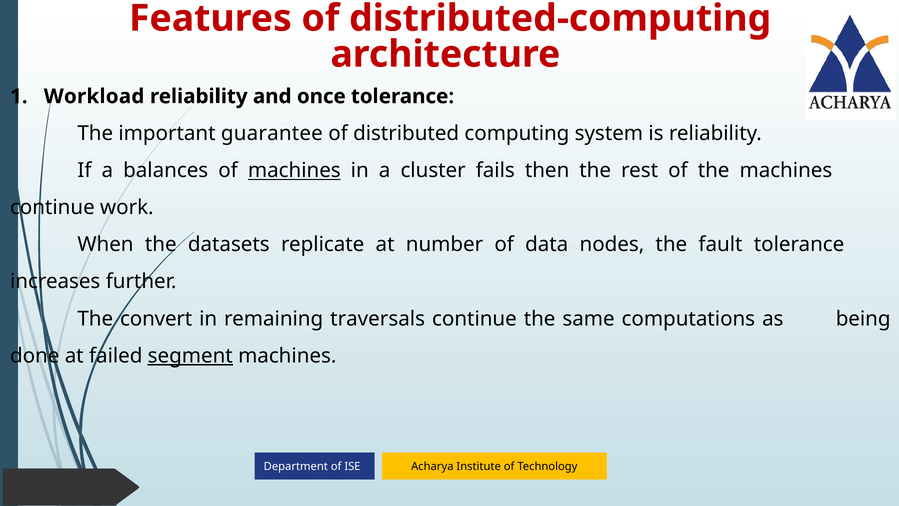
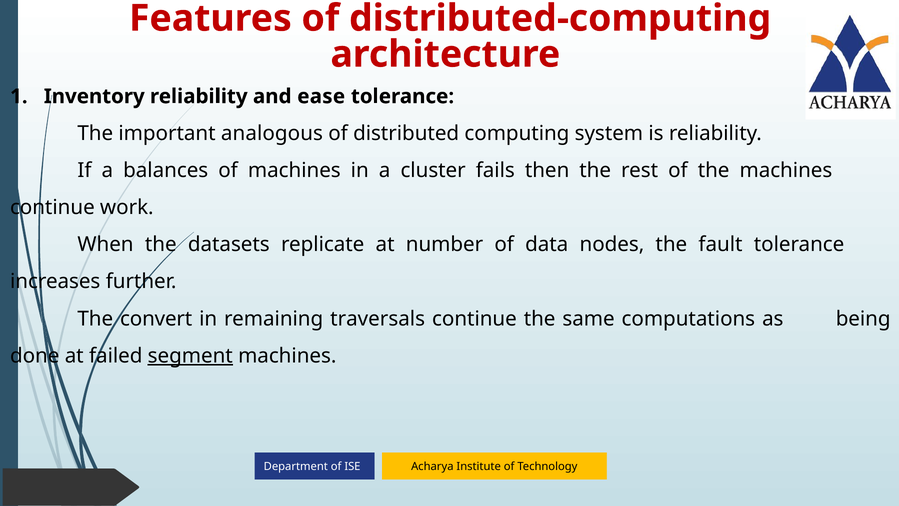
Workload: Workload -> Inventory
once: once -> ease
guarantee: guarantee -> analogous
machines at (294, 170) underline: present -> none
